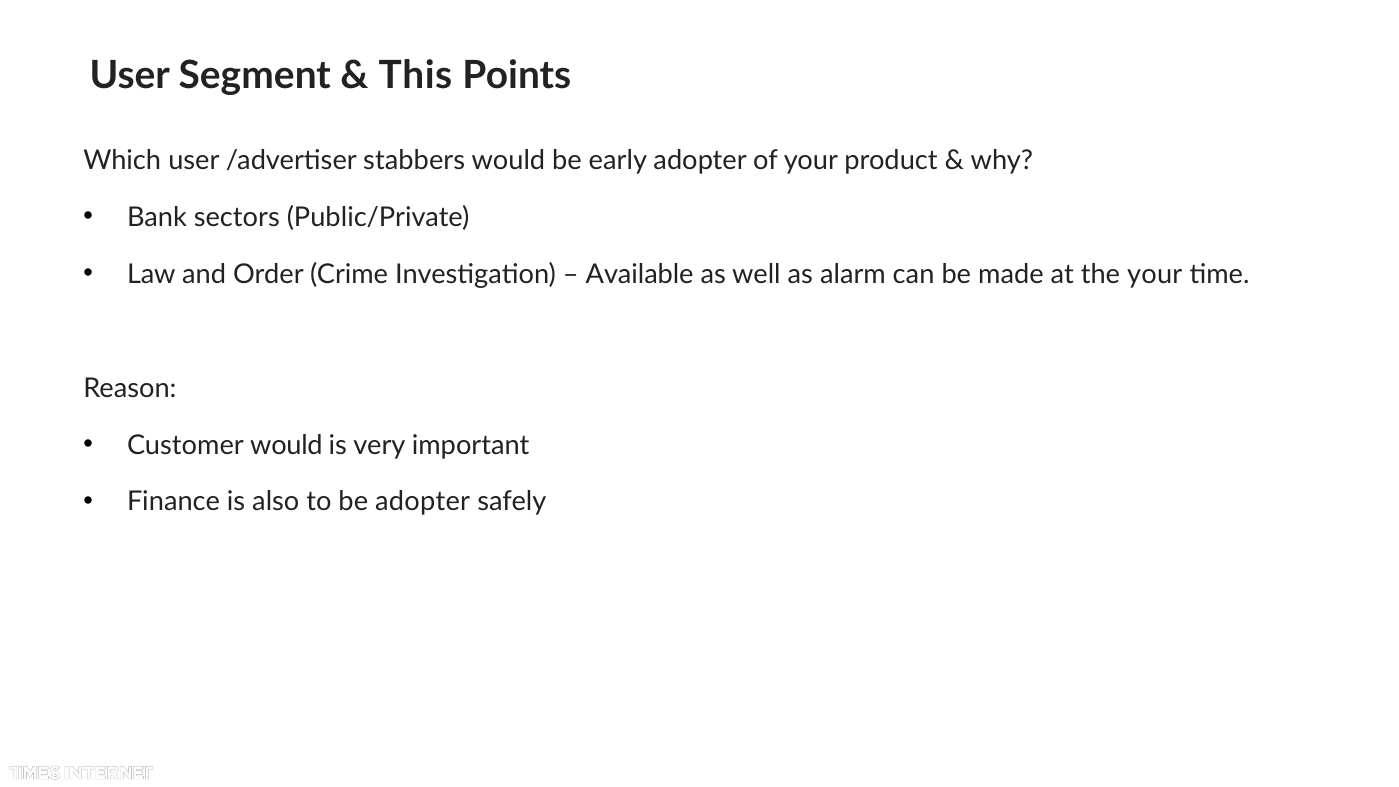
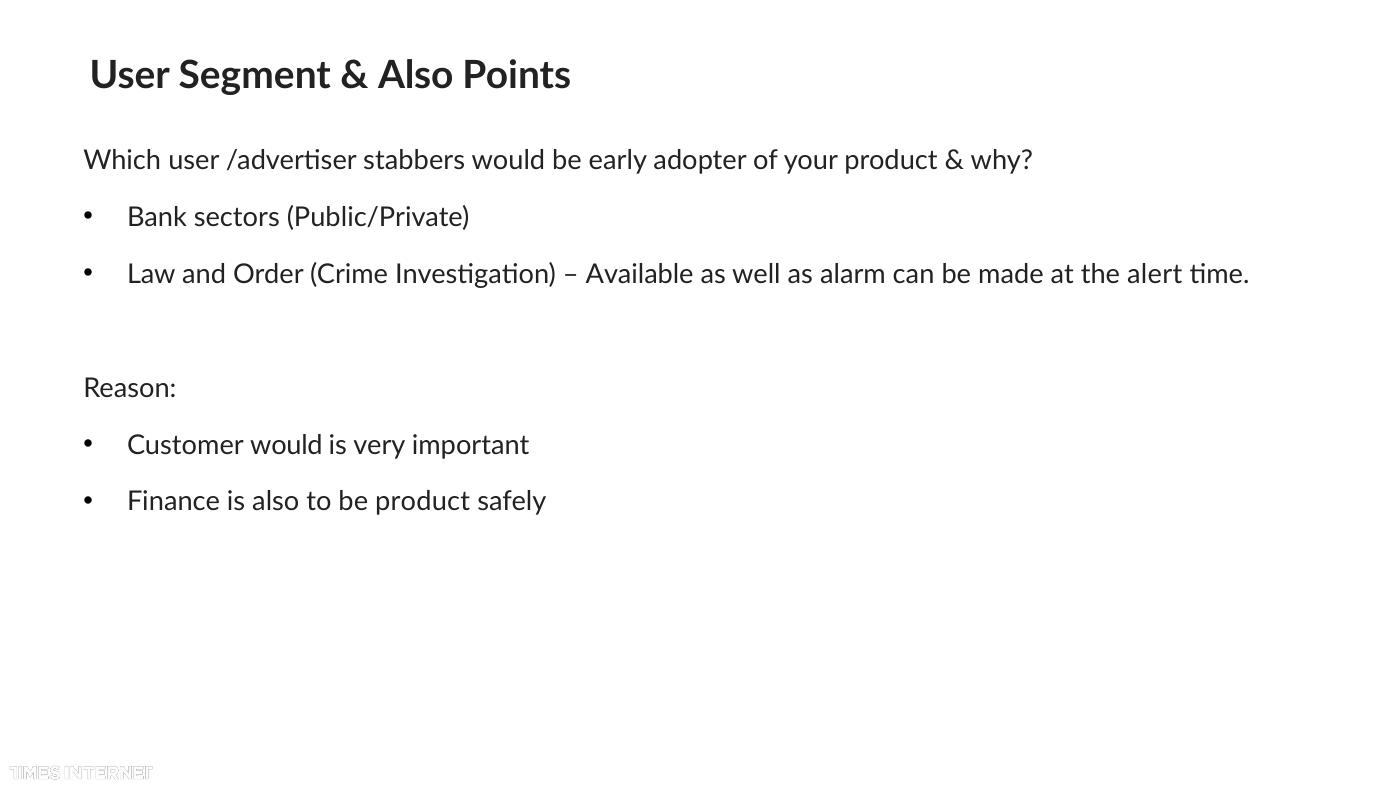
This at (415, 75): This -> Also
the your: your -> alert
be adopter: adopter -> product
